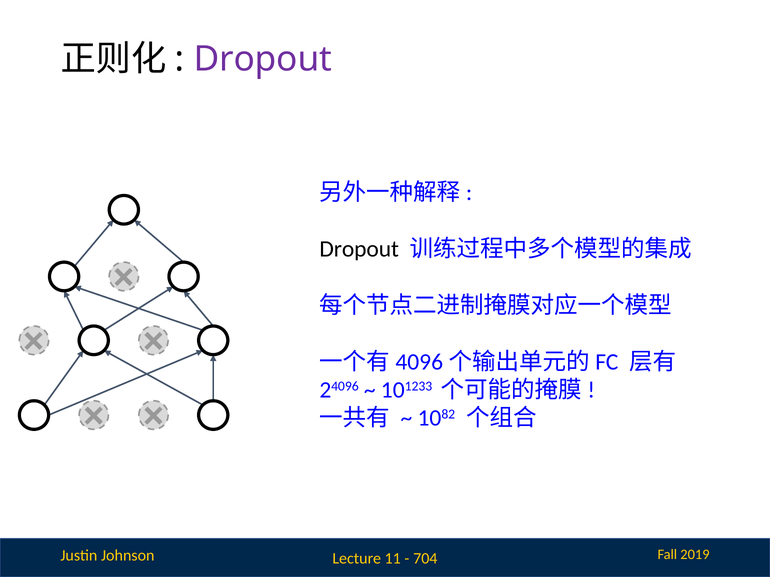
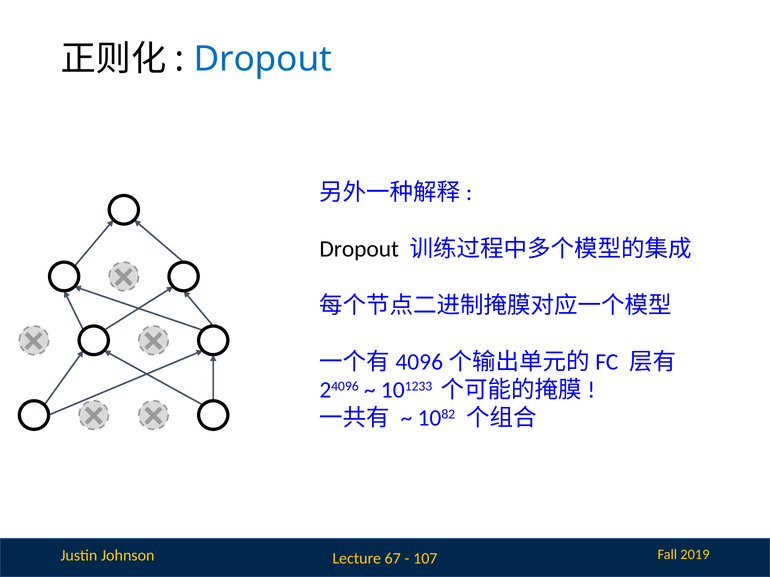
Dropout at (263, 59) colour: purple -> blue
11: 11 -> 67
704: 704 -> 107
